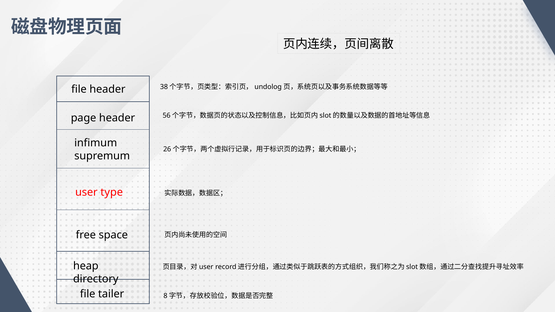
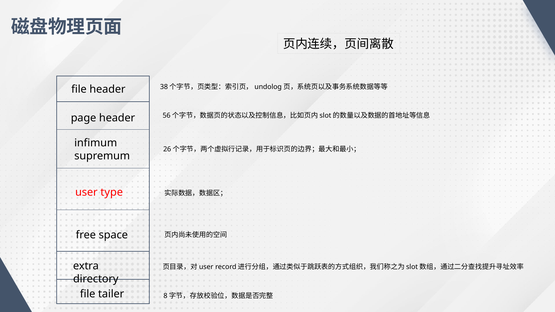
heap: heap -> extra
